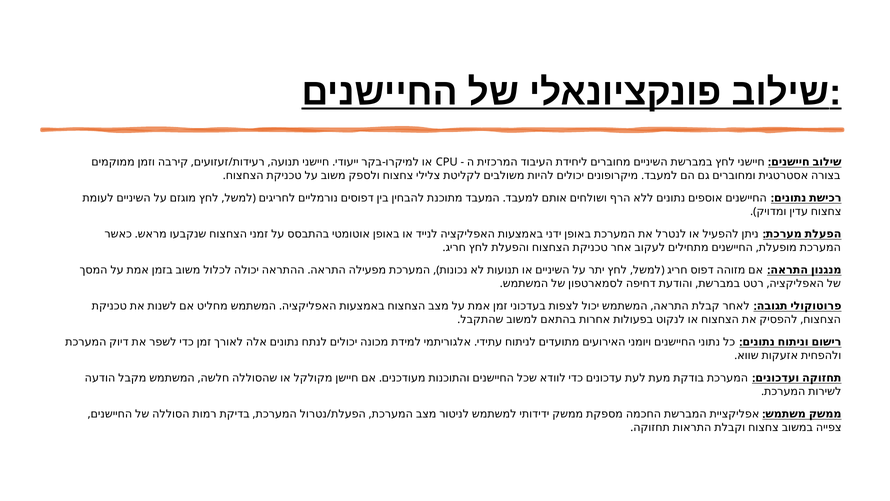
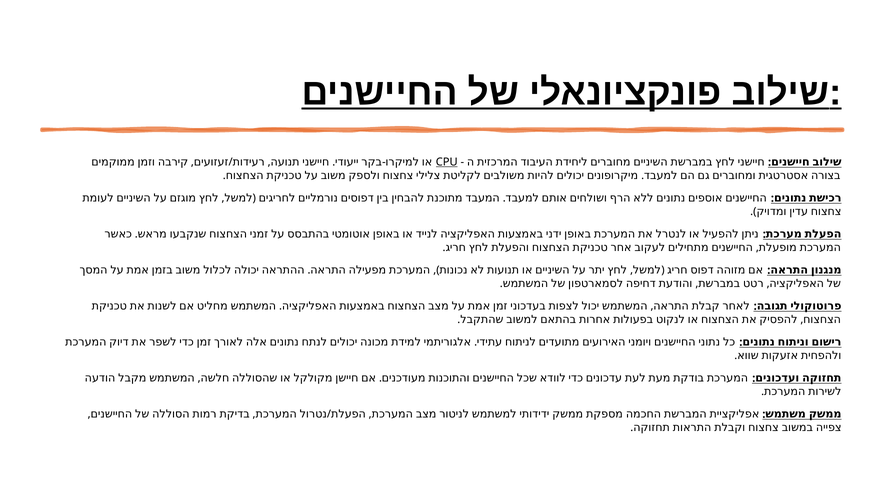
CPU underline: none -> present
